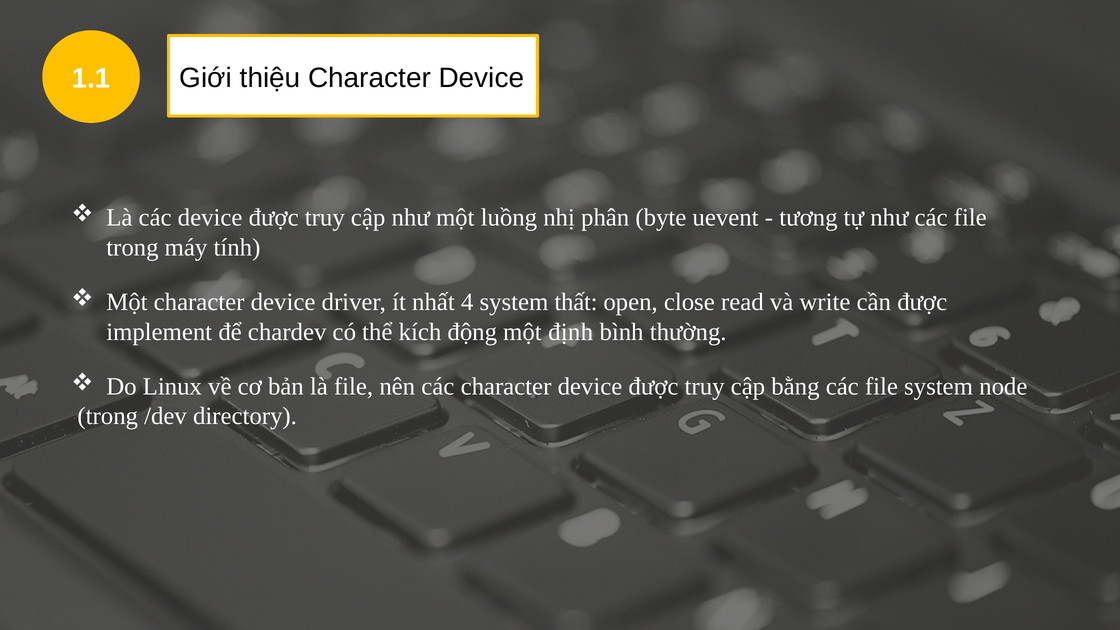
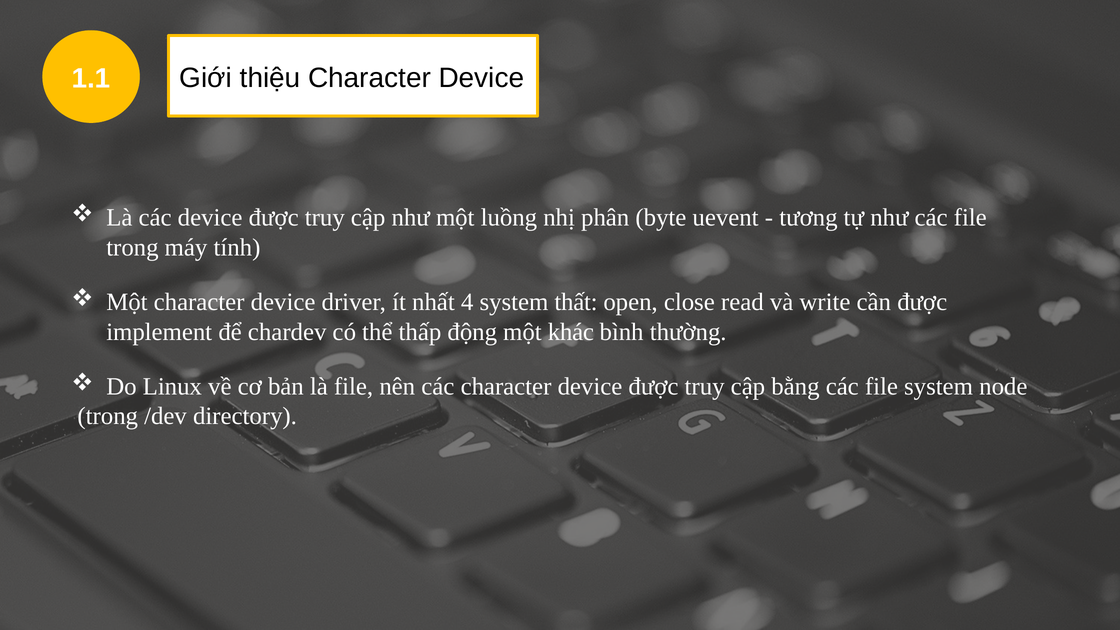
kích: kích -> thấp
định: định -> khác
